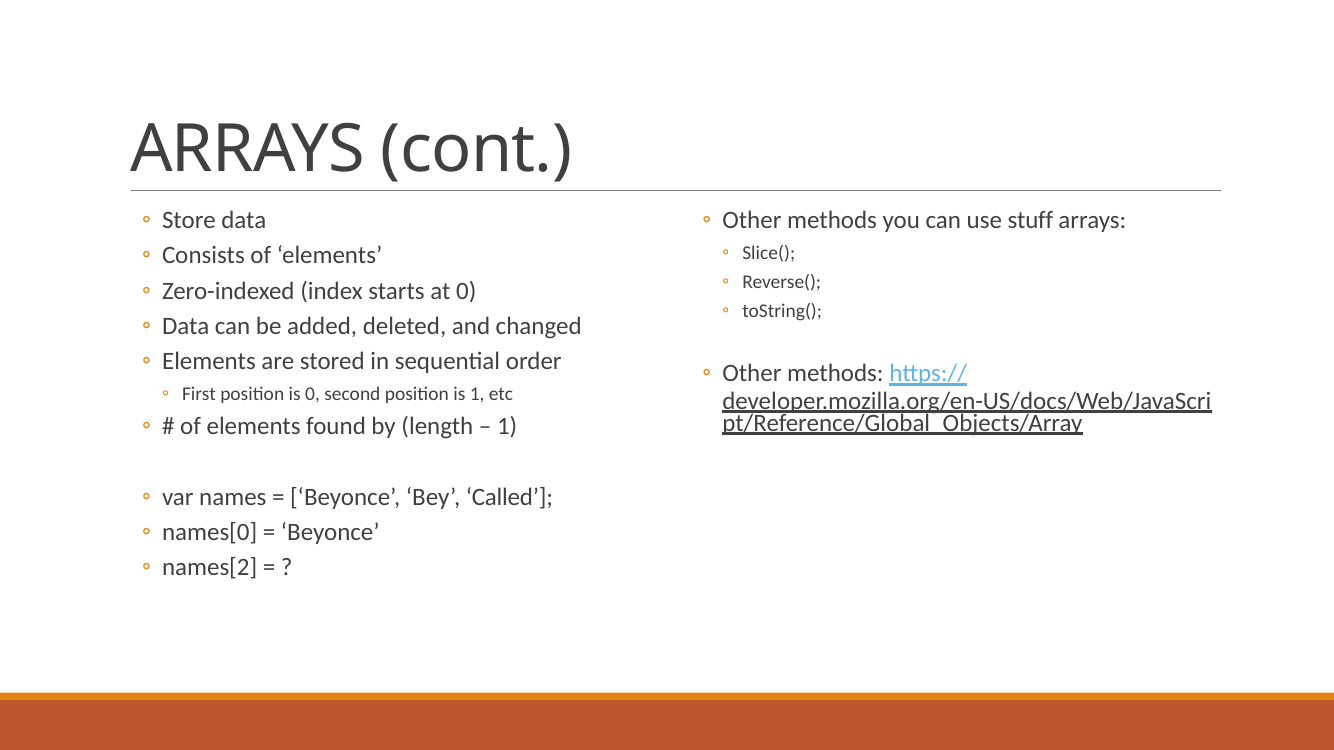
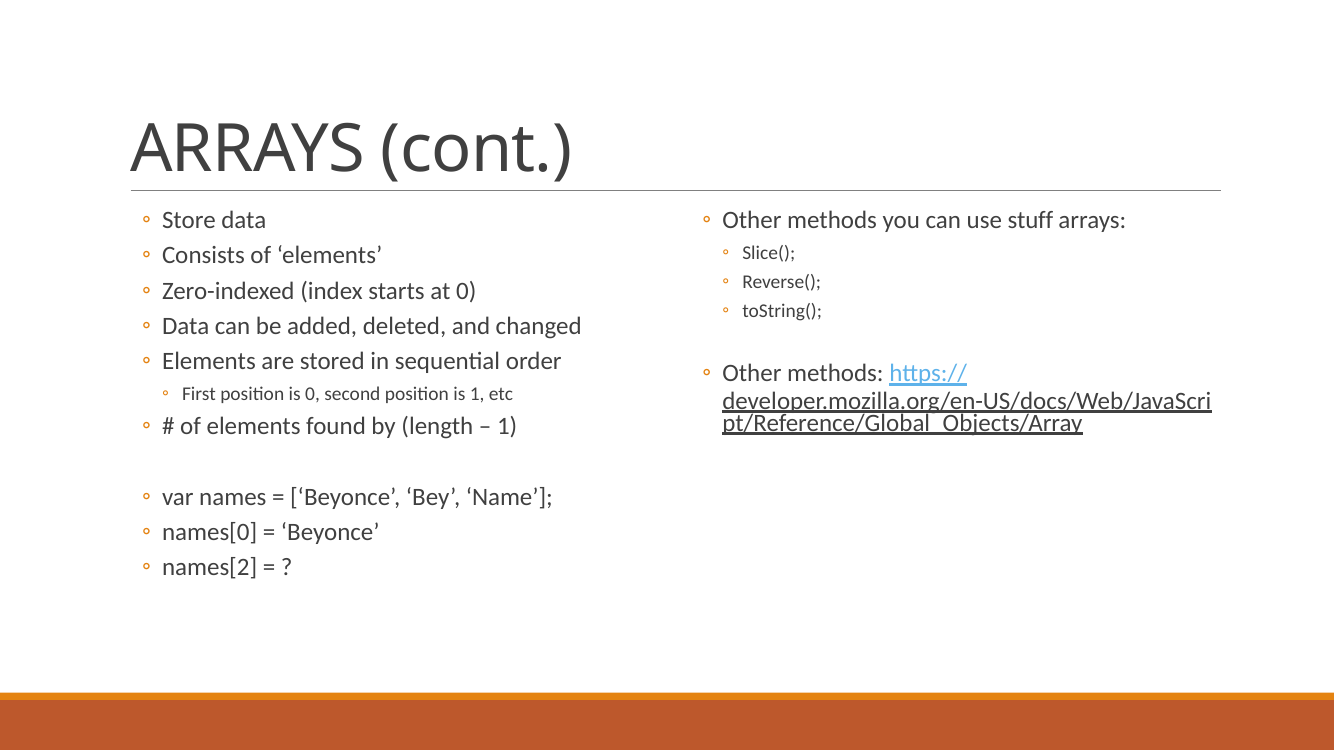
Called: Called -> Name
